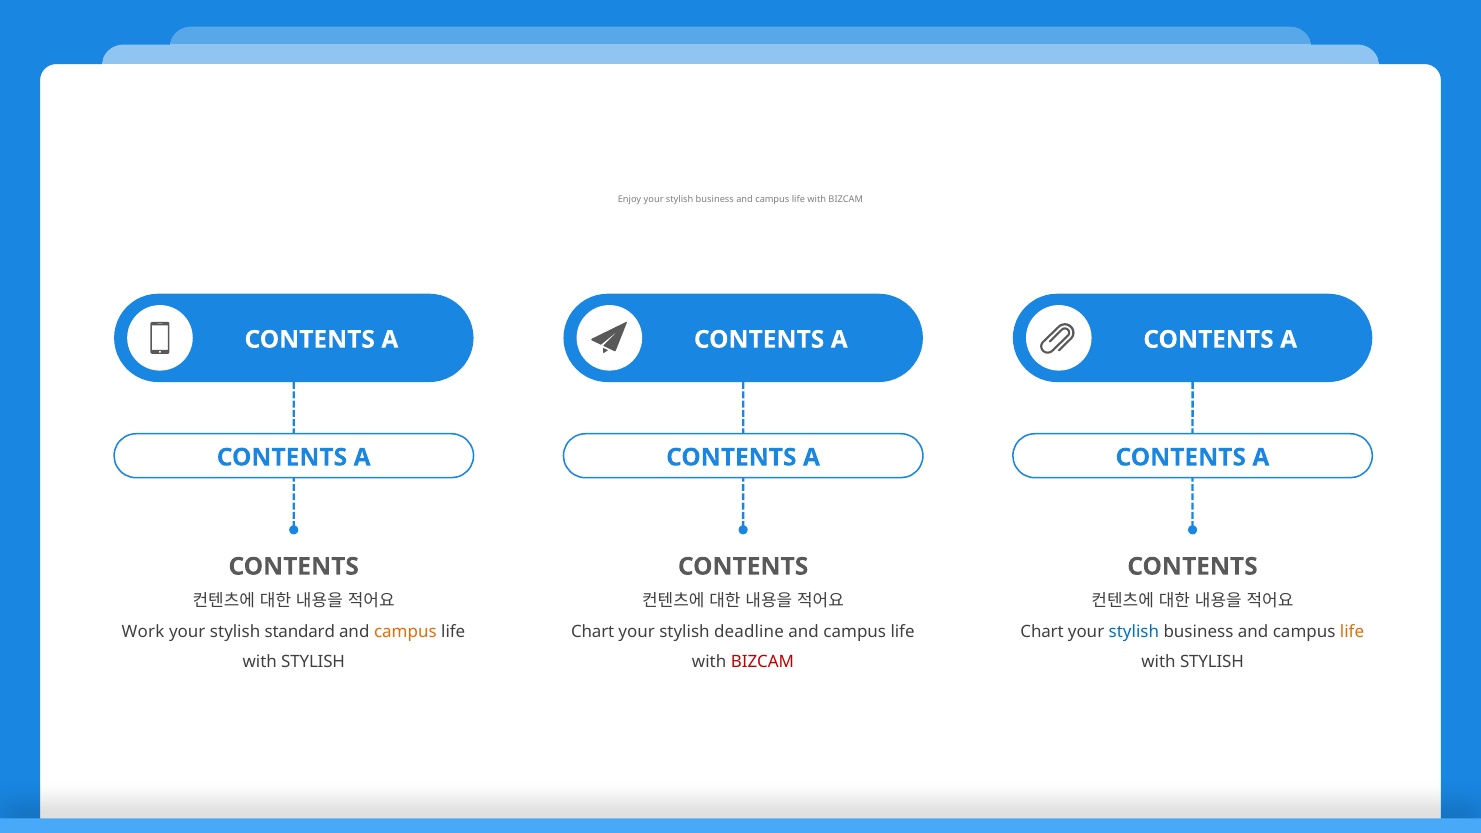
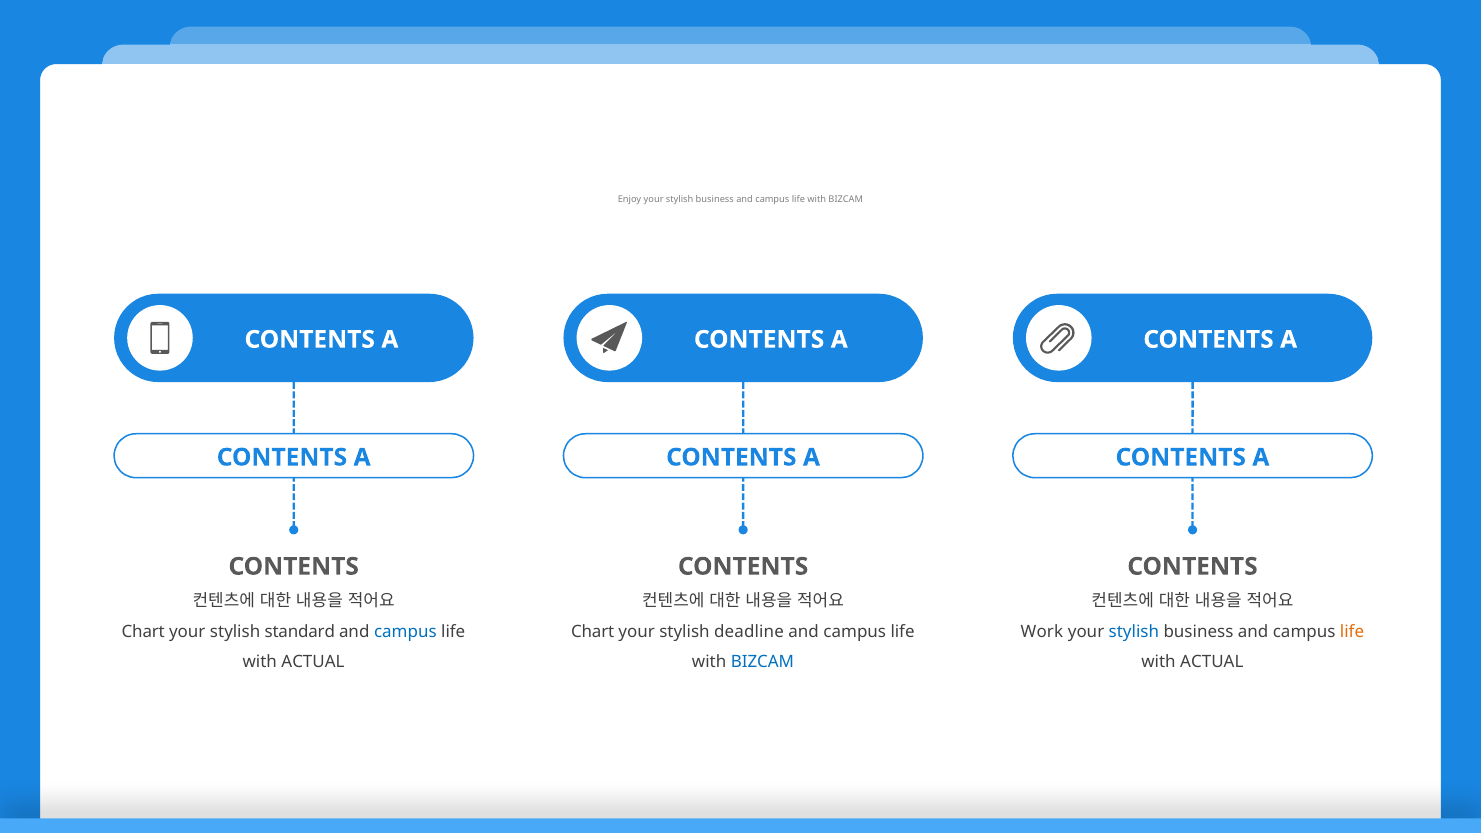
Work at (143, 632): Work -> Chart
campus at (405, 632) colour: orange -> blue
Chart at (1042, 632): Chart -> Work
STYLISH at (313, 662): STYLISH -> ACTUAL
BIZCAM at (762, 662) colour: red -> blue
STYLISH at (1212, 662): STYLISH -> ACTUAL
